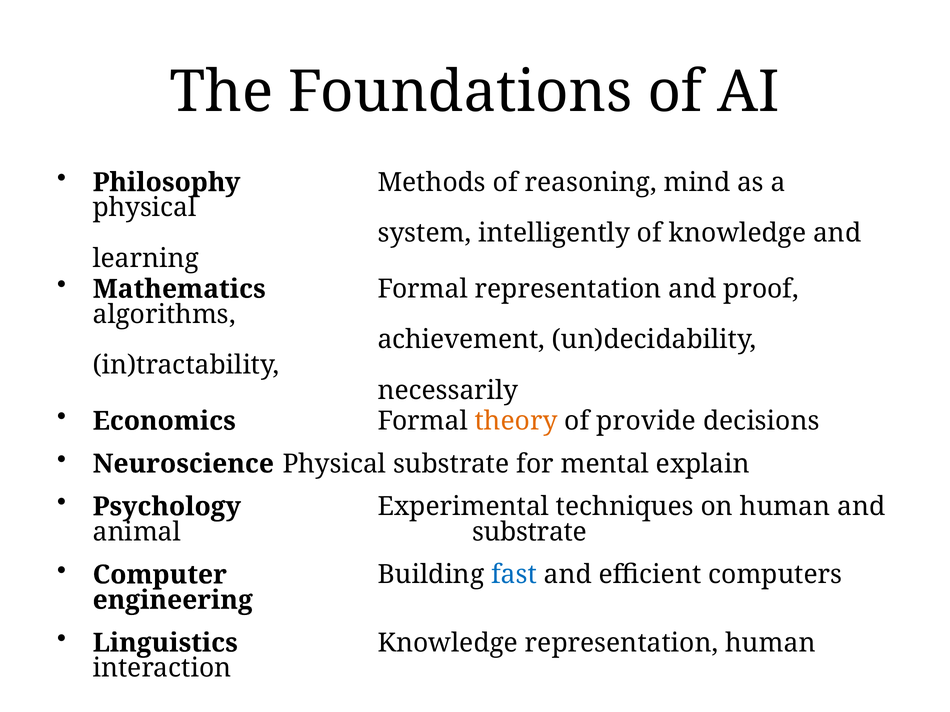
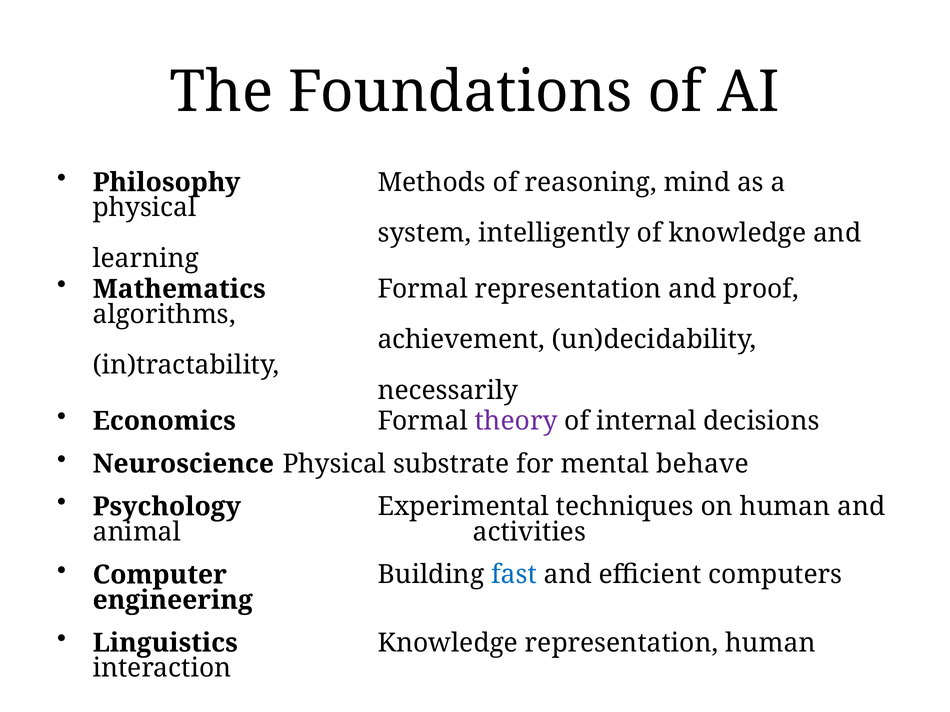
theory colour: orange -> purple
provide: provide -> internal
explain: explain -> behave
animal substrate: substrate -> activities
